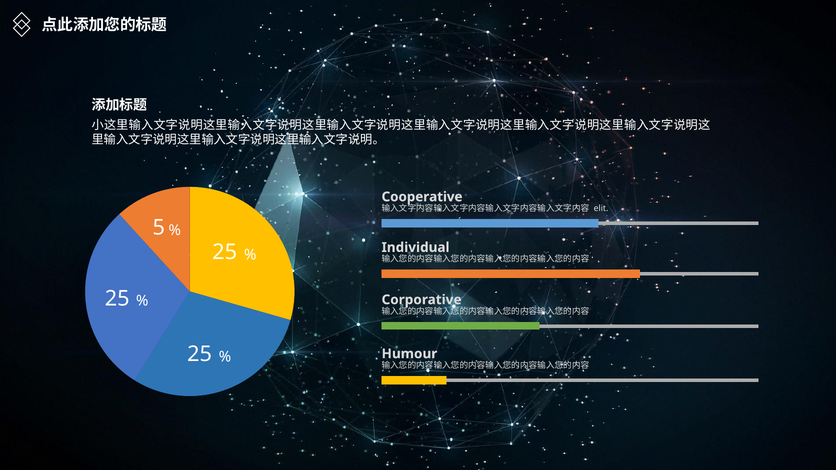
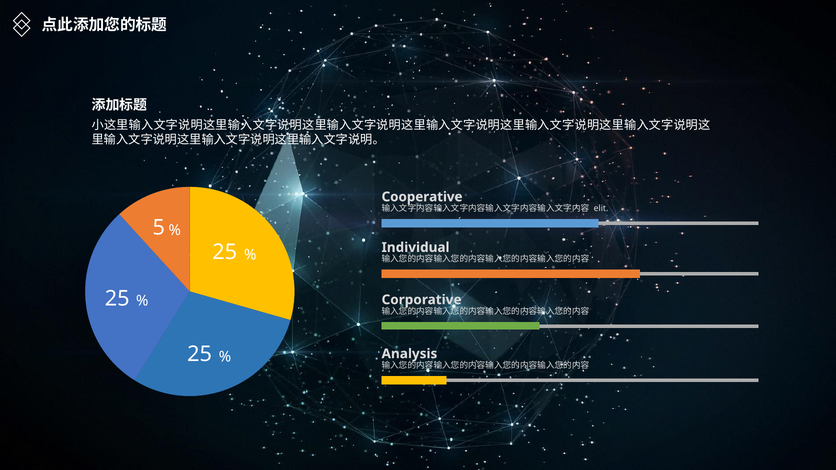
Humour: Humour -> Analysis
